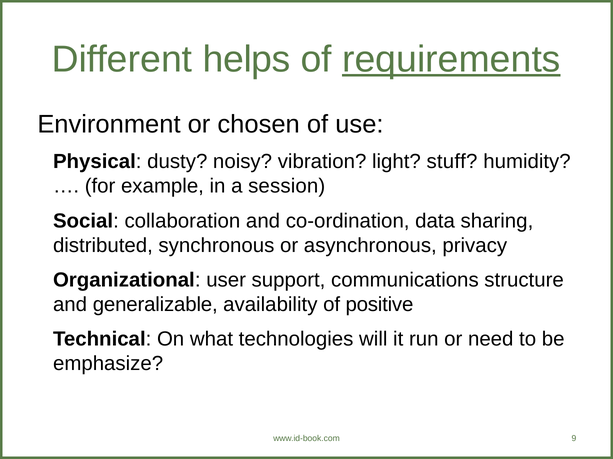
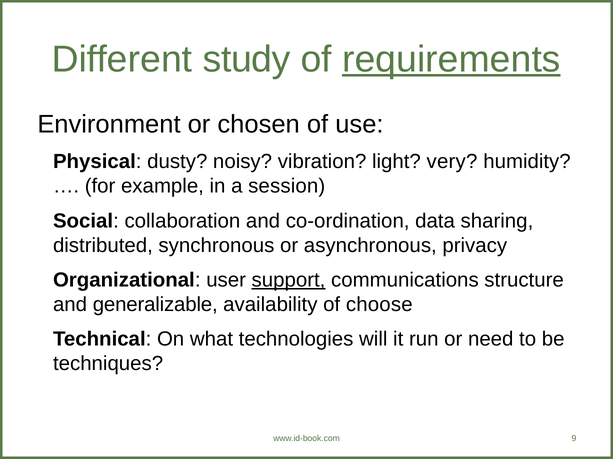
helps: helps -> study
stuff: stuff -> very
support underline: none -> present
positive: positive -> choose
emphasize: emphasize -> techniques
